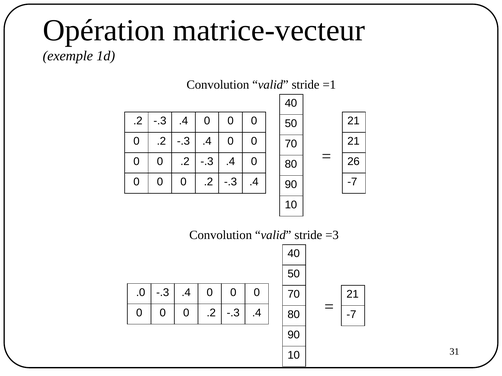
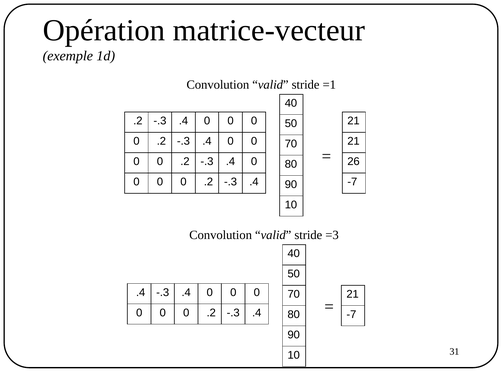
.0 at (141, 293): .0 -> .4
